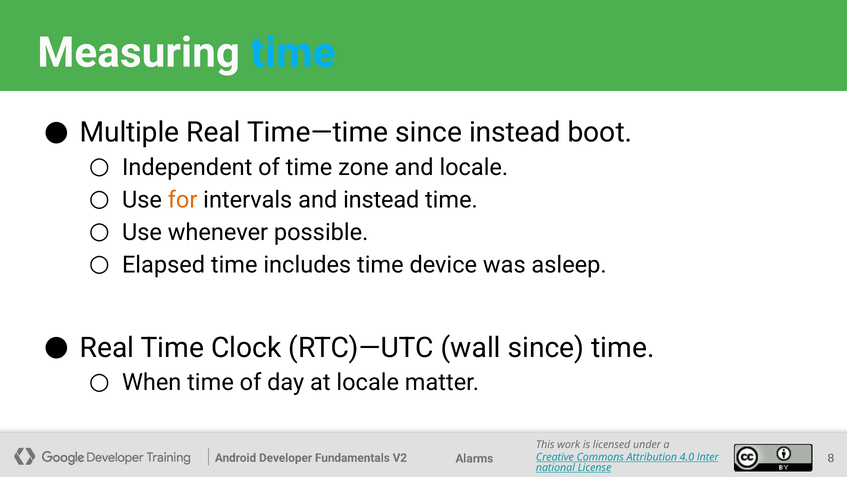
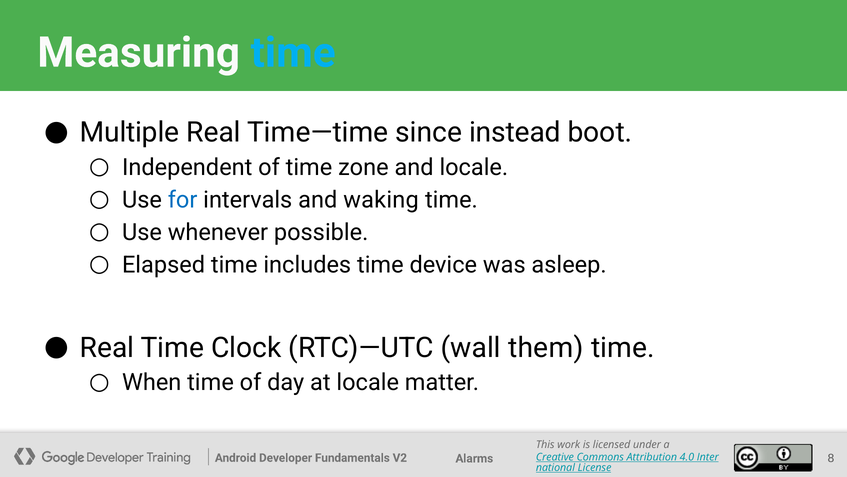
for colour: orange -> blue
and instead: instead -> waking
wall since: since -> them
